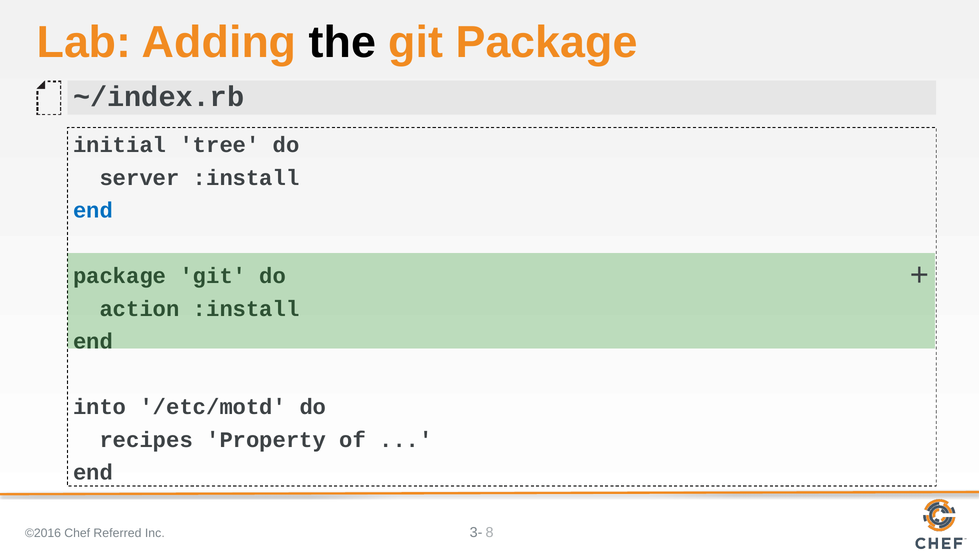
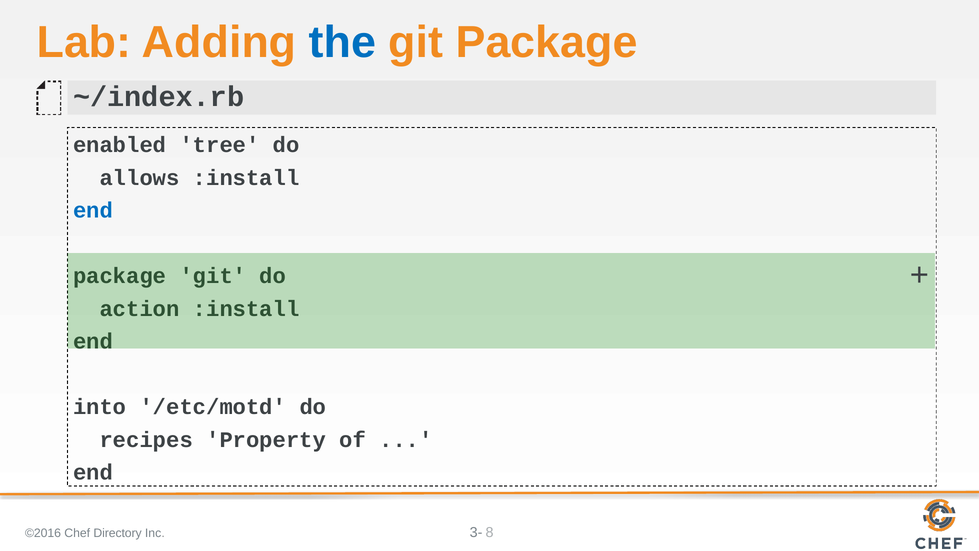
the colour: black -> blue
initial: initial -> enabled
server: server -> allows
Referred: Referred -> Directory
